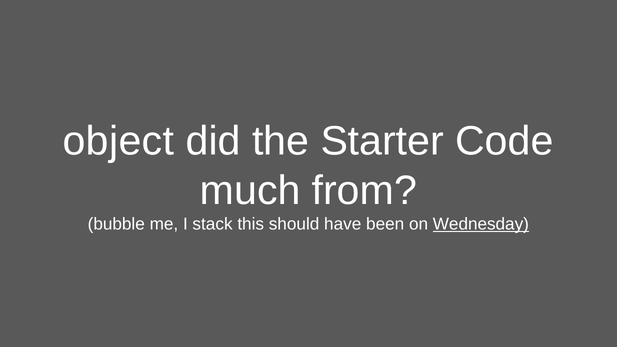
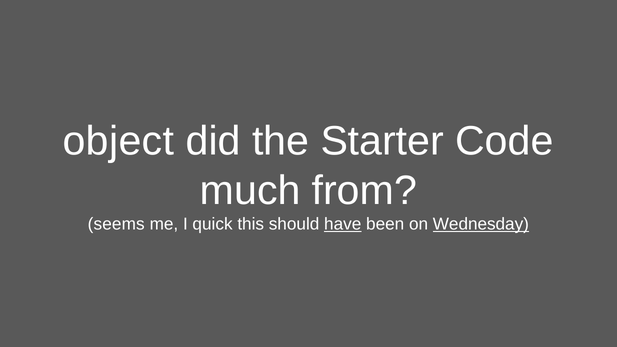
bubble: bubble -> seems
stack: stack -> quick
have underline: none -> present
